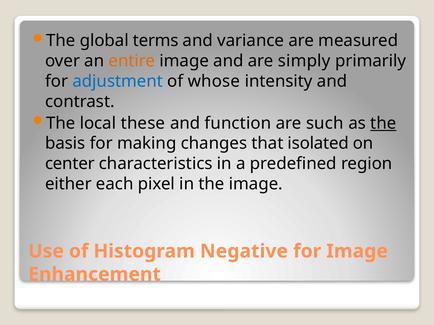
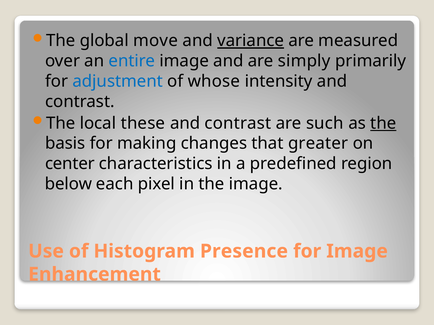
terms: terms -> move
variance underline: none -> present
entire colour: orange -> blue
function at (238, 123): function -> contrast
isolated: isolated -> greater
either: either -> below
Negative: Negative -> Presence
